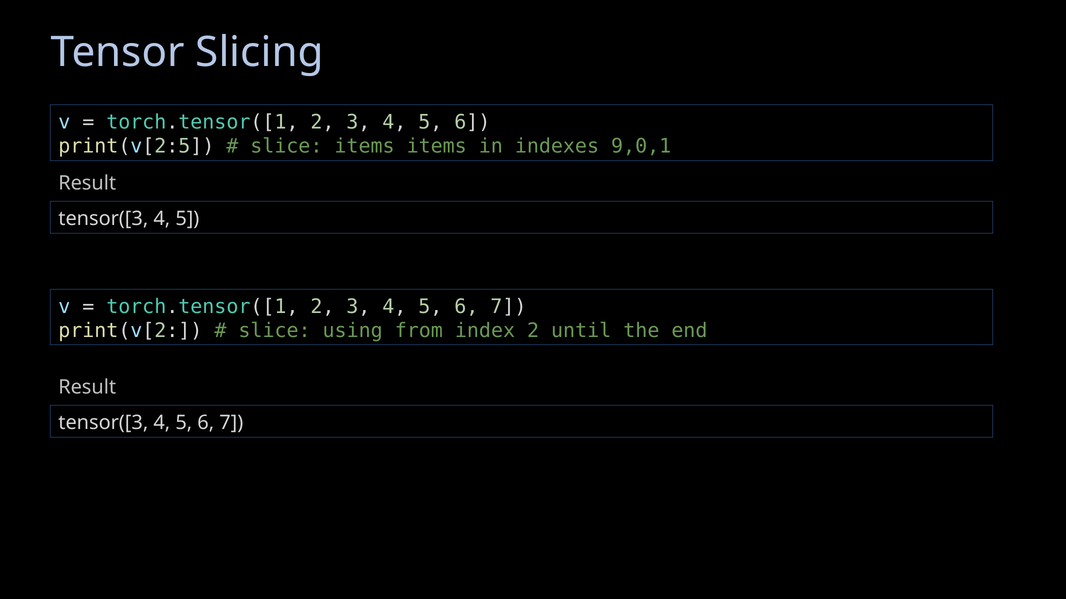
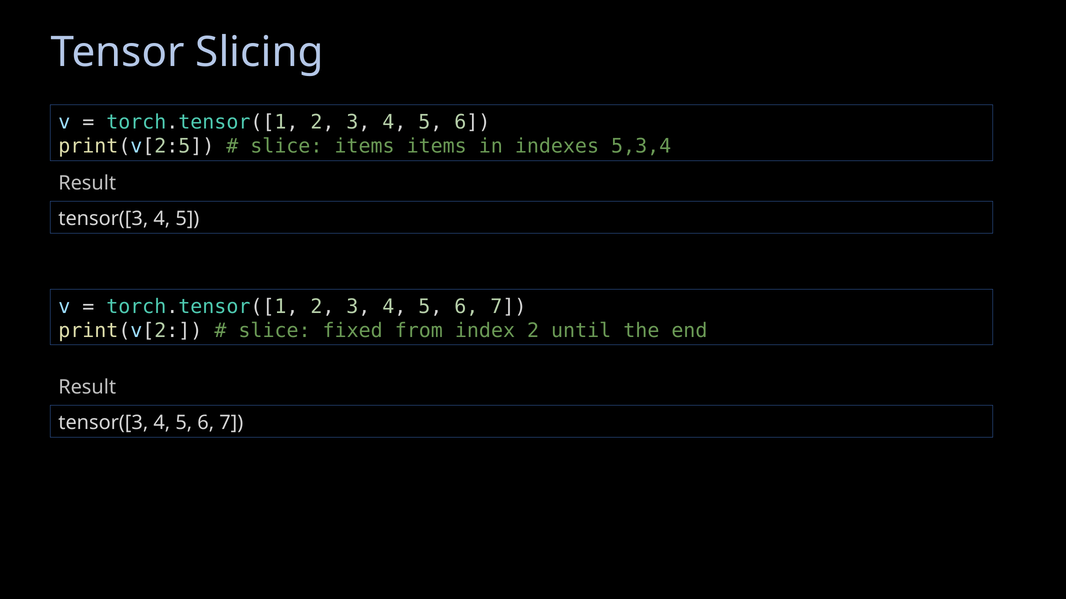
9,0,1: 9,0,1 -> 5,3,4
using: using -> fixed
